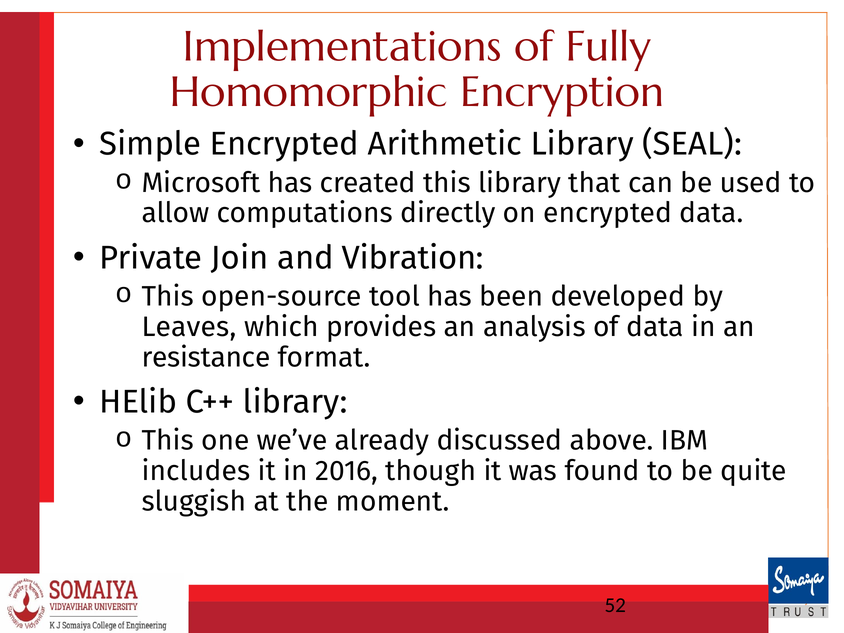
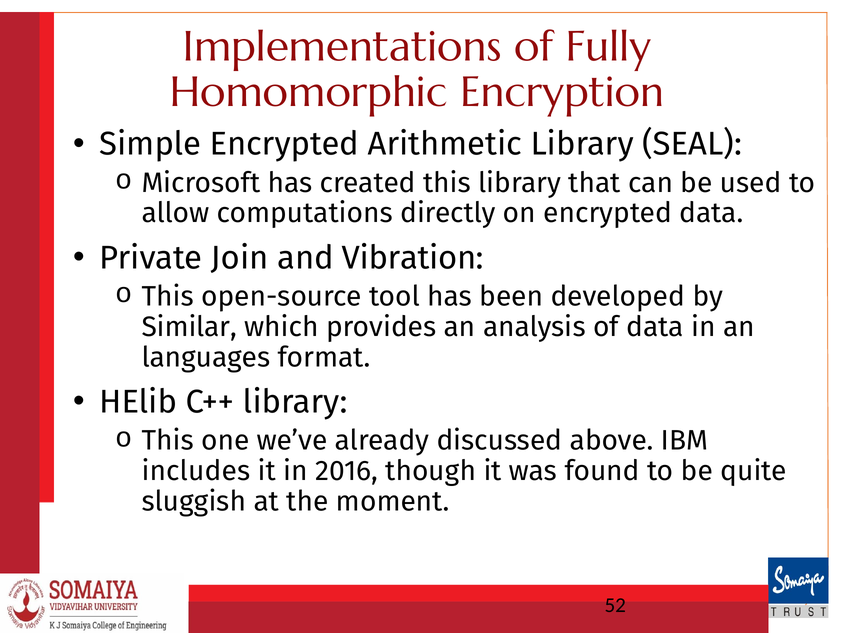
Leaves: Leaves -> Similar
resistance: resistance -> languages
